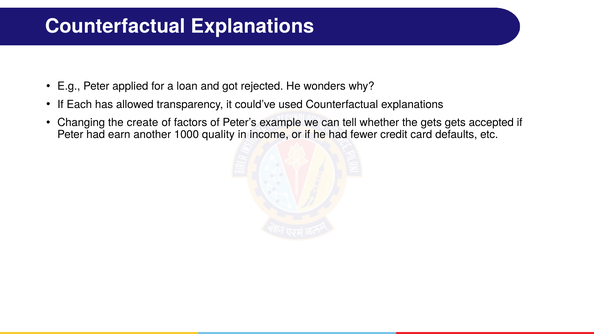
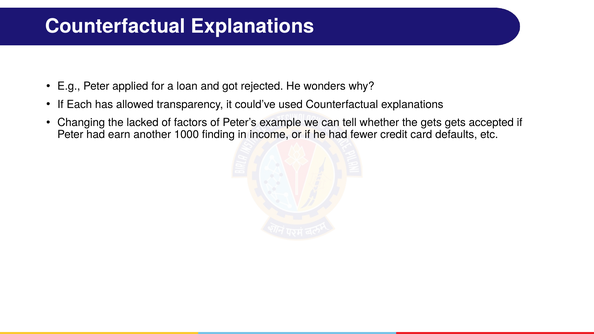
create: create -> lacked
quality: quality -> finding
